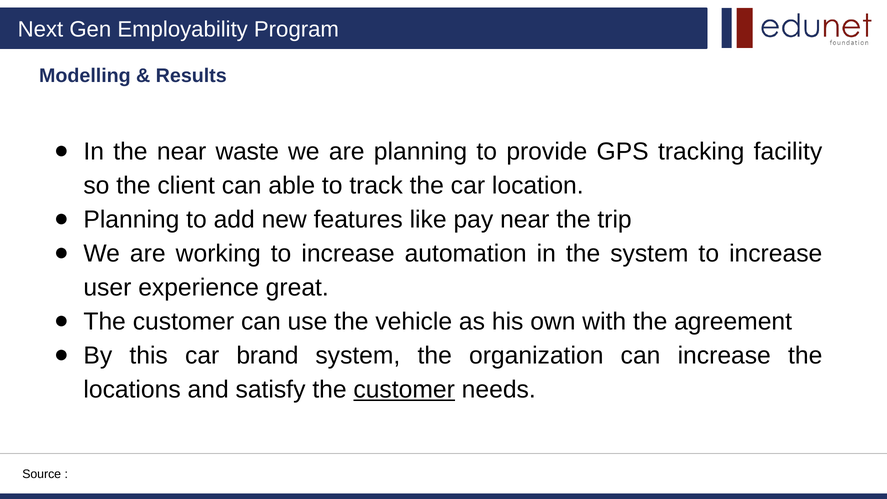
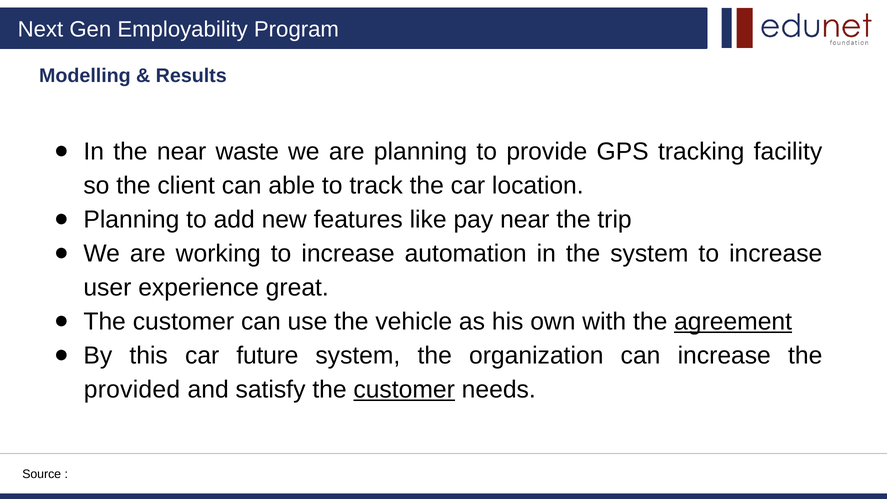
agreement underline: none -> present
brand: brand -> future
locations: locations -> provided
